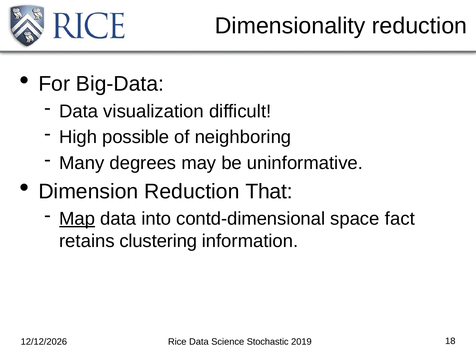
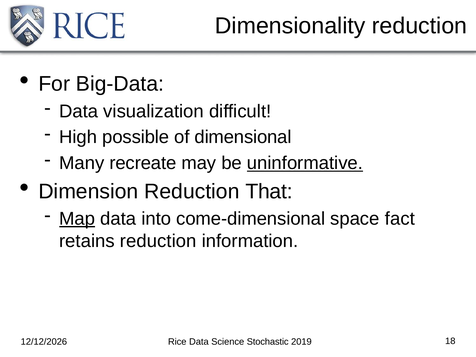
neighboring: neighboring -> dimensional
degrees: degrees -> recreate
uninformative underline: none -> present
contd-dimensional: contd-dimensional -> come-dimensional
retains clustering: clustering -> reduction
